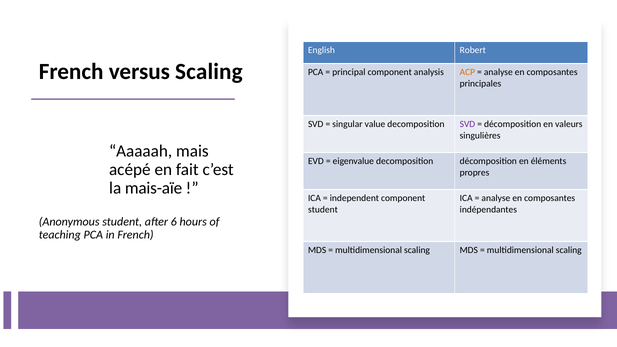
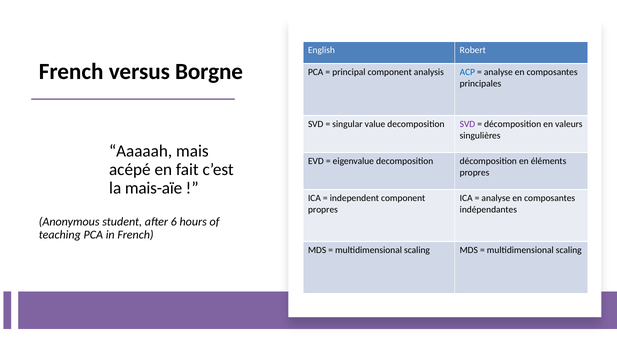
versus Scaling: Scaling -> Borgne
ACP colour: orange -> blue
student at (323, 210): student -> propres
